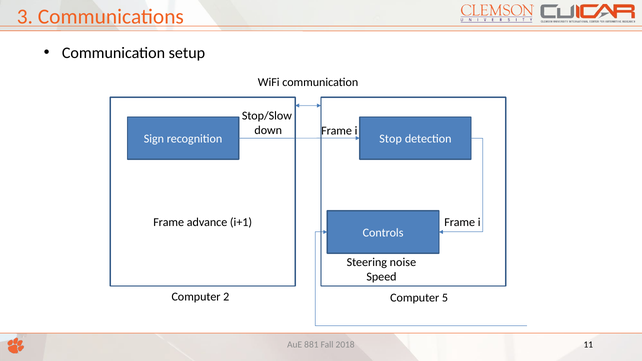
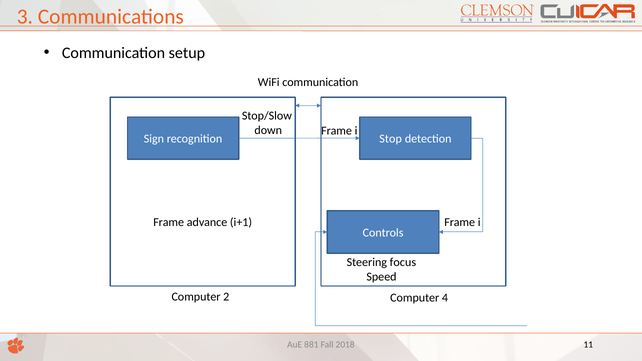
noise: noise -> focus
5: 5 -> 4
